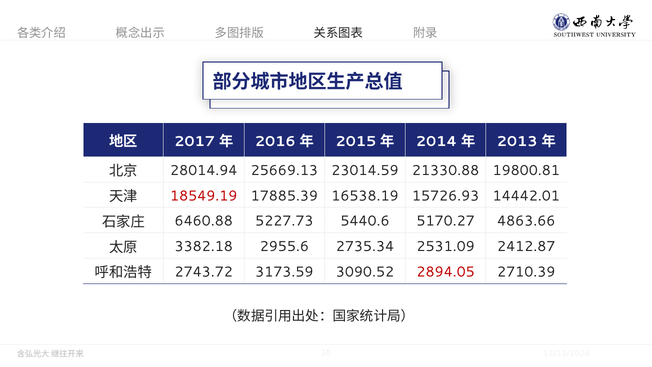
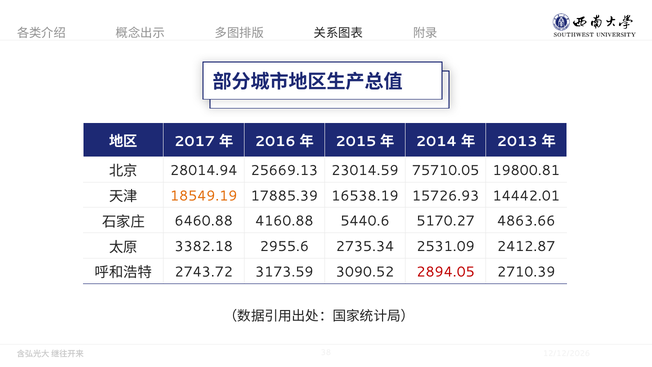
21330.88: 21330.88 -> 75710.05
18549.19 colour: red -> orange
5227.73: 5227.73 -> 4160.88
